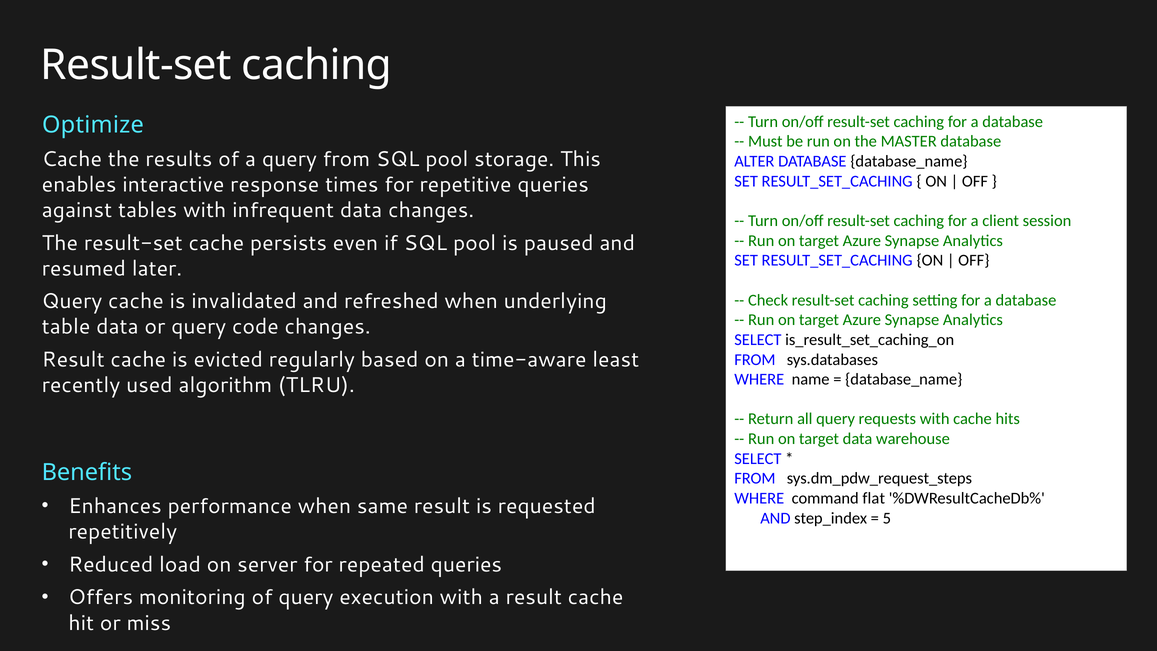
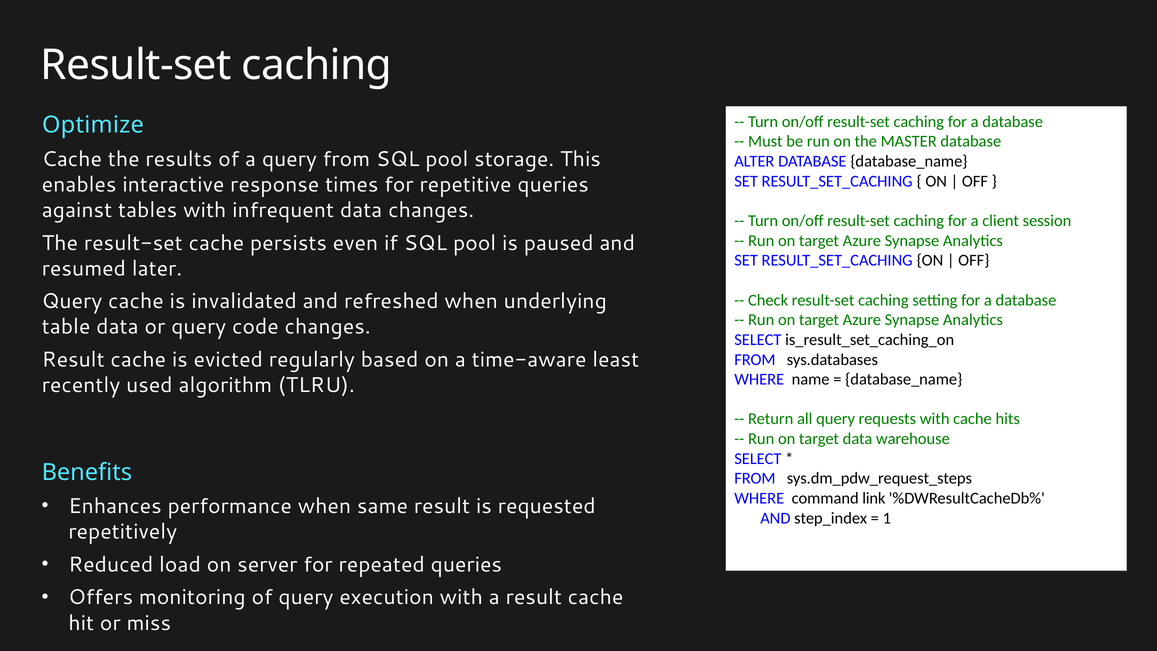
flat: flat -> link
5: 5 -> 1
